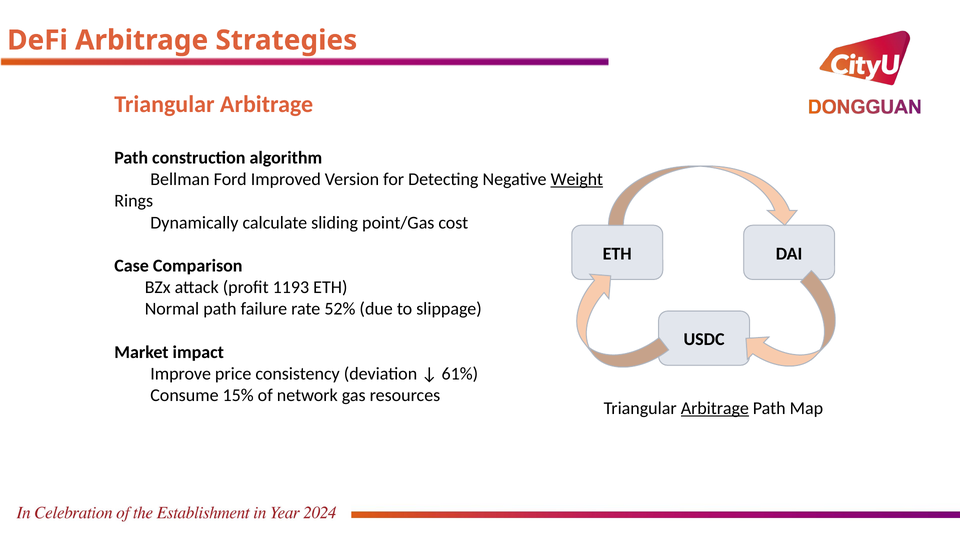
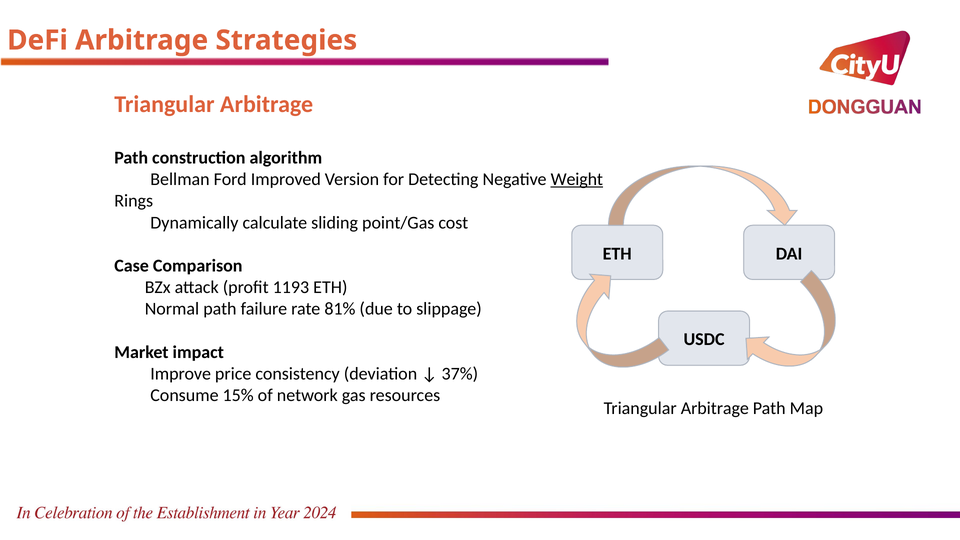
52%: 52% -> 81%
61%: 61% -> 37%
Arbitrage at (715, 408) underline: present -> none
